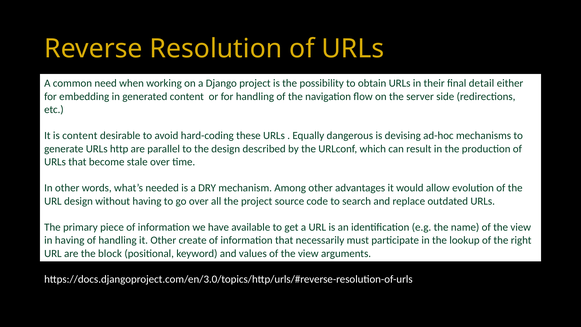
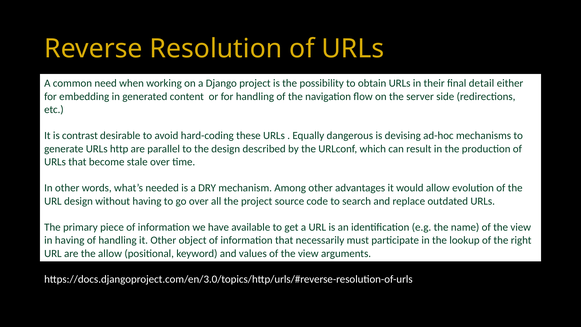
is content: content -> contrast
create: create -> object
the block: block -> allow
